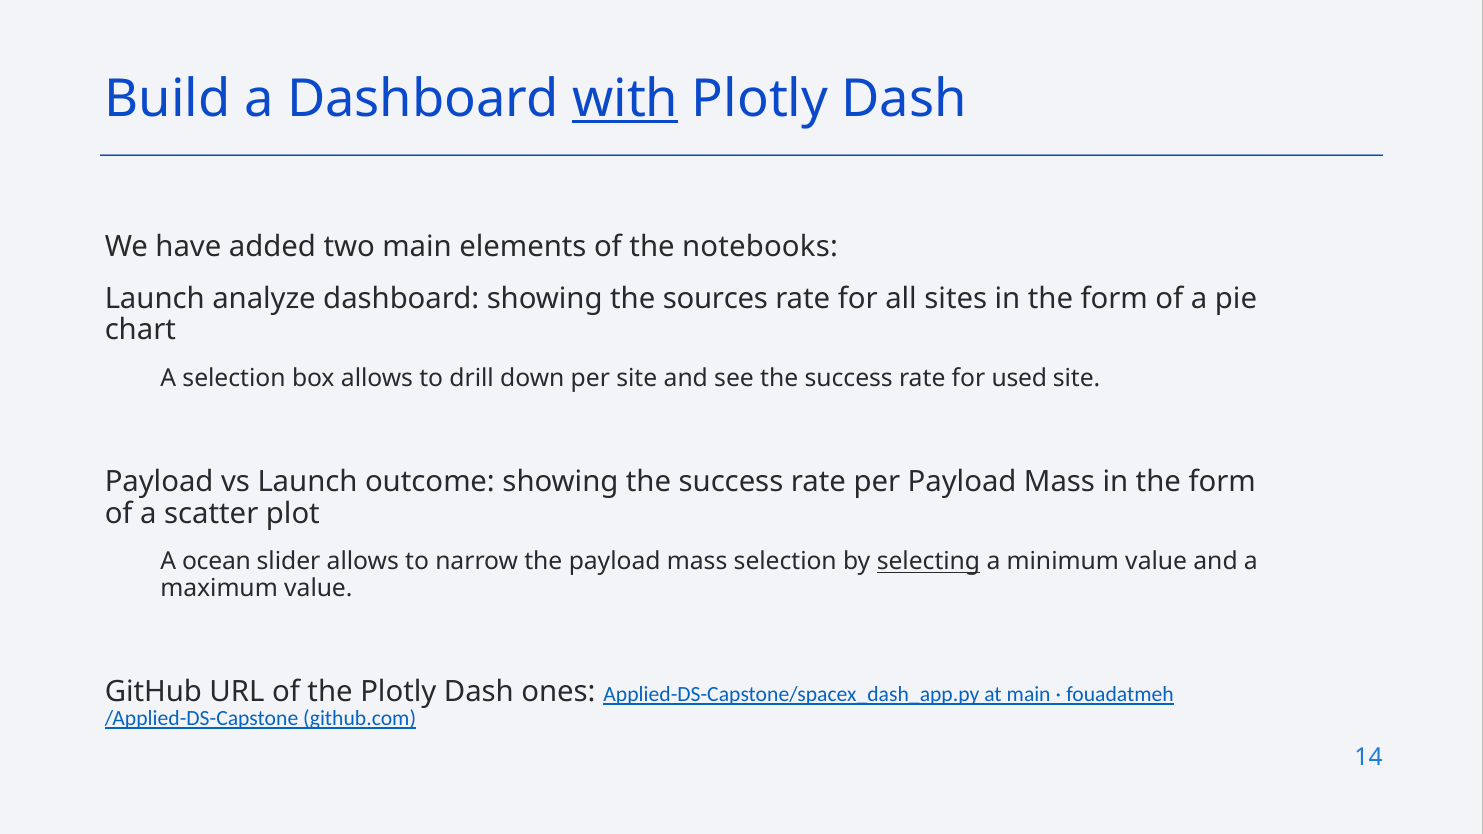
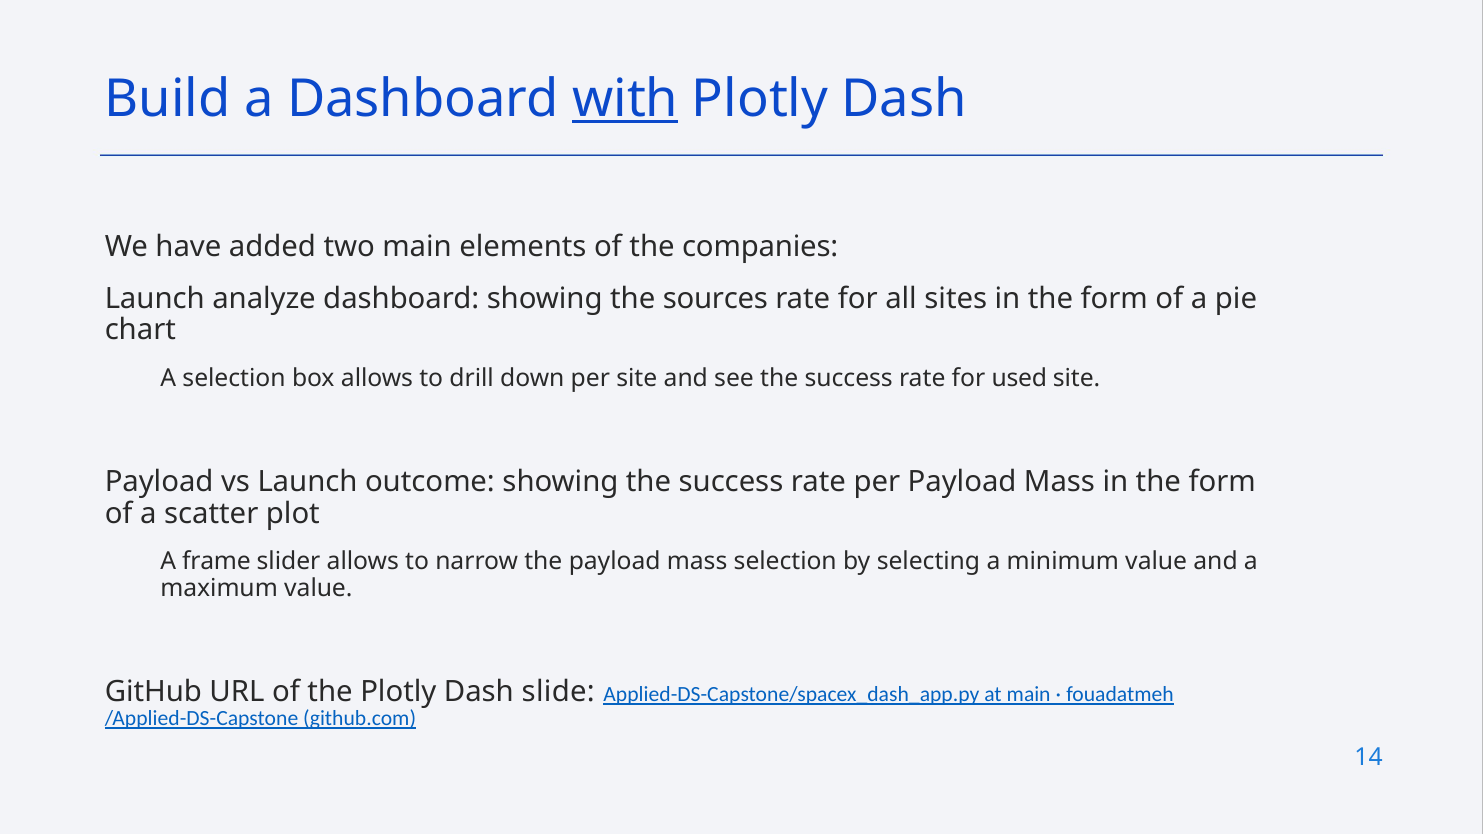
notebooks: notebooks -> companies
ocean: ocean -> frame
selecting underline: present -> none
ones: ones -> slide
